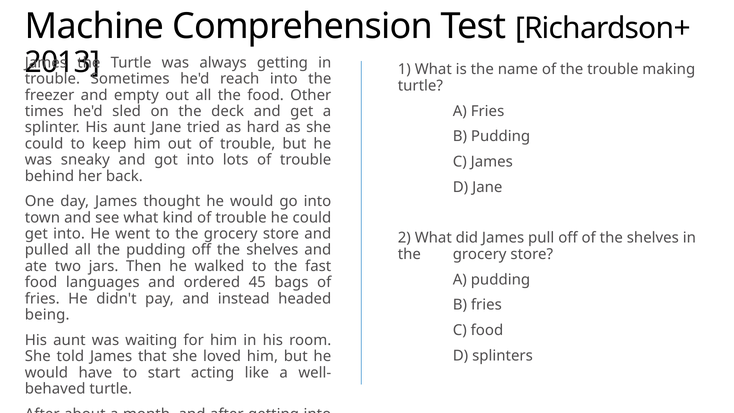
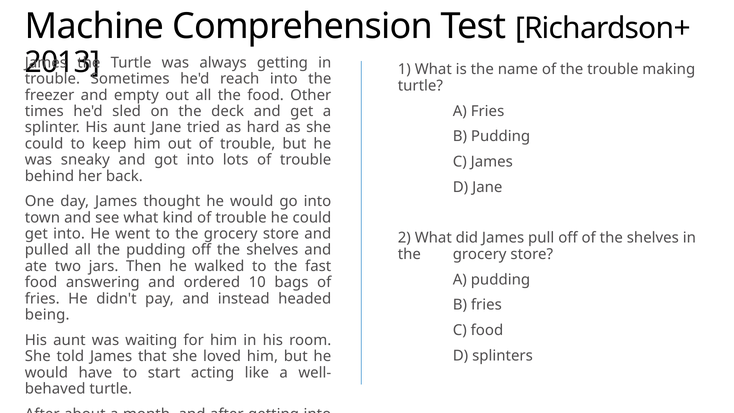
languages: languages -> answering
45: 45 -> 10
